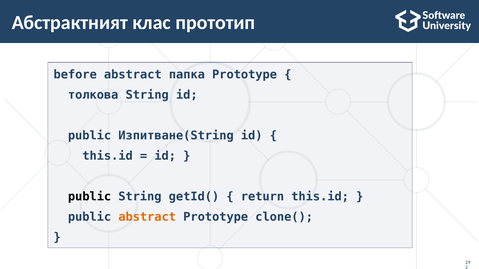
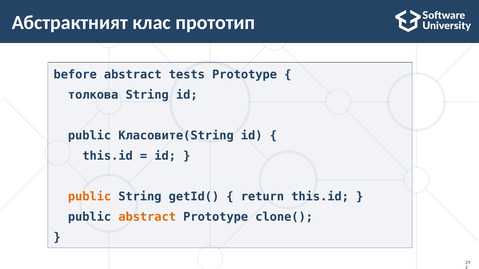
папка: папка -> tests
Изпитване(String: Изпитване(String -> Класовите(String
public at (90, 197) colour: black -> orange
